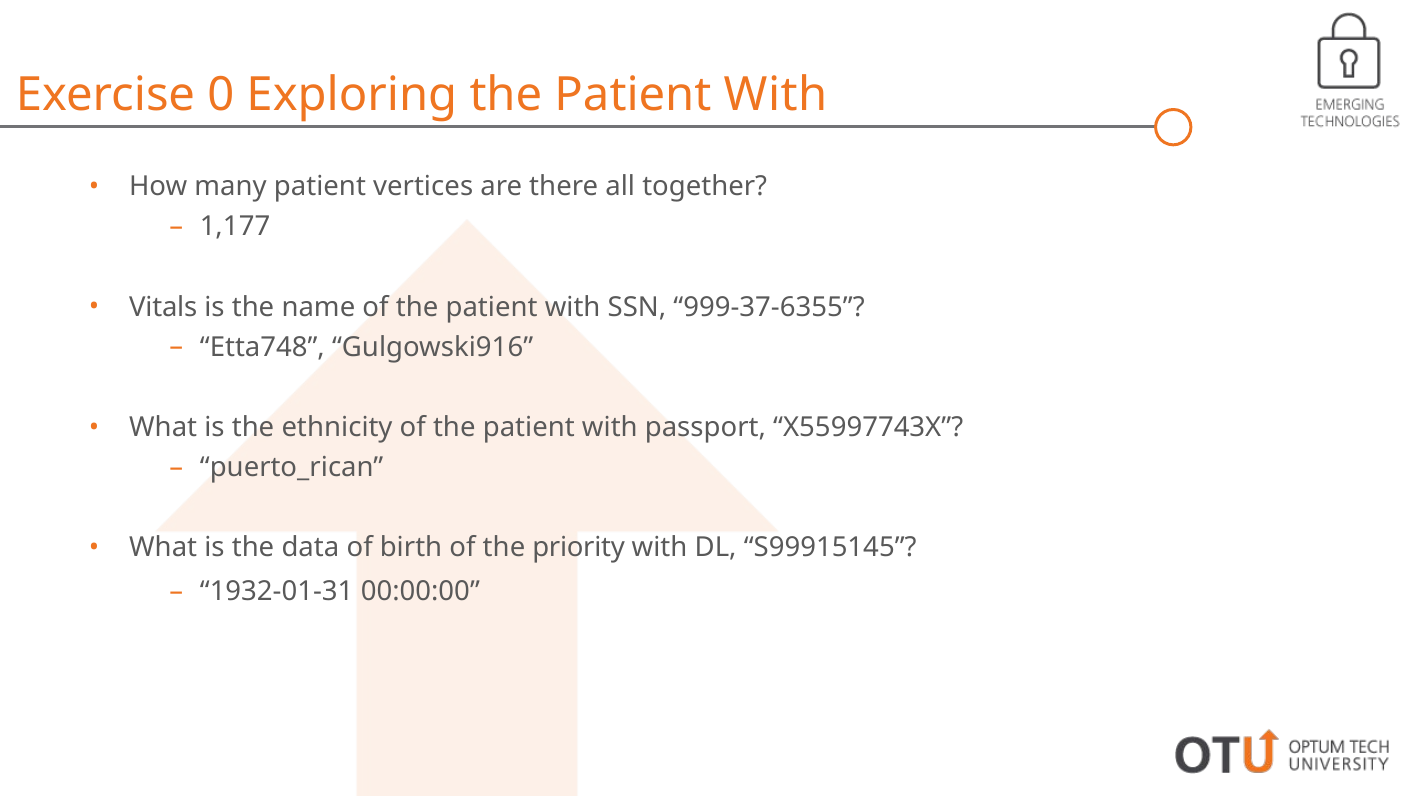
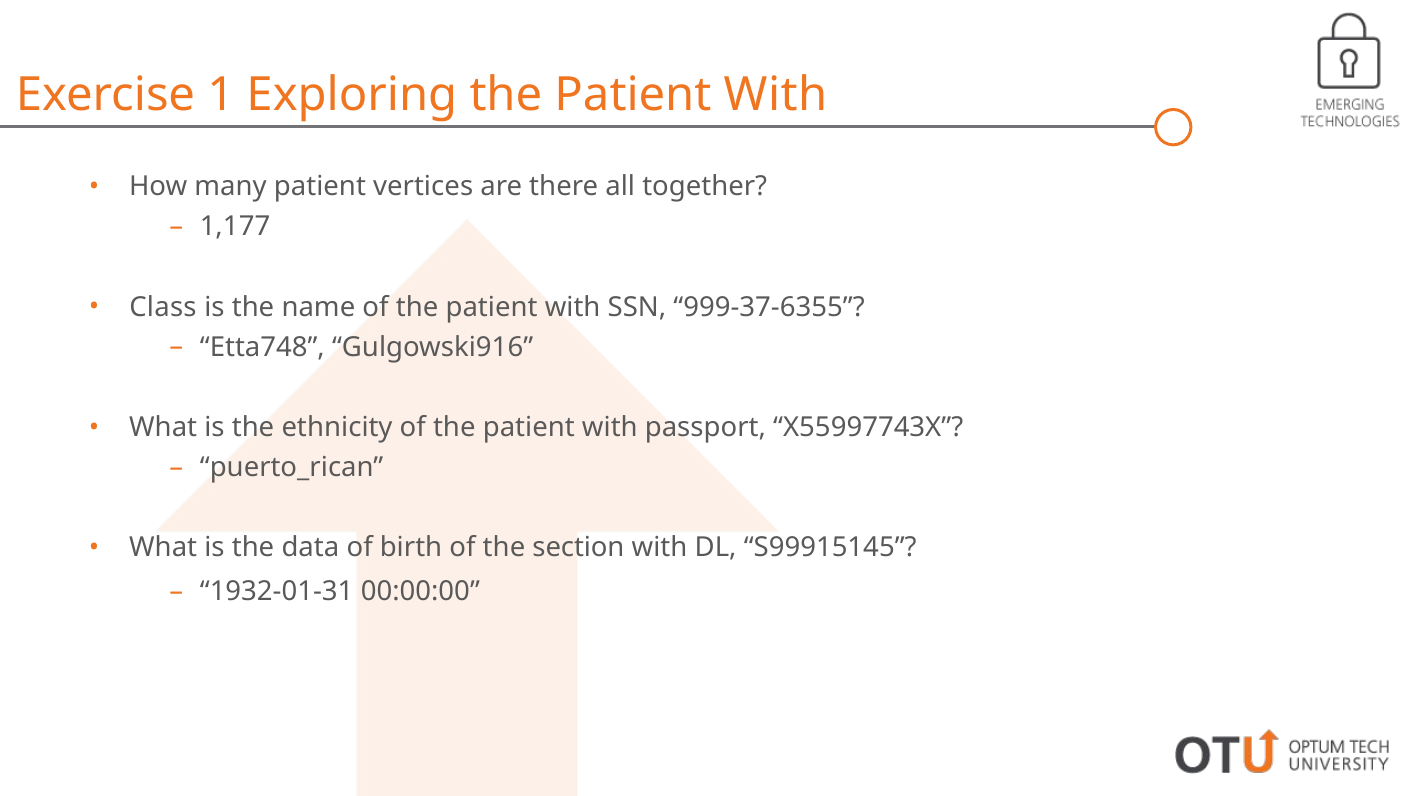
0: 0 -> 1
Vitals: Vitals -> Class
priority: priority -> section
